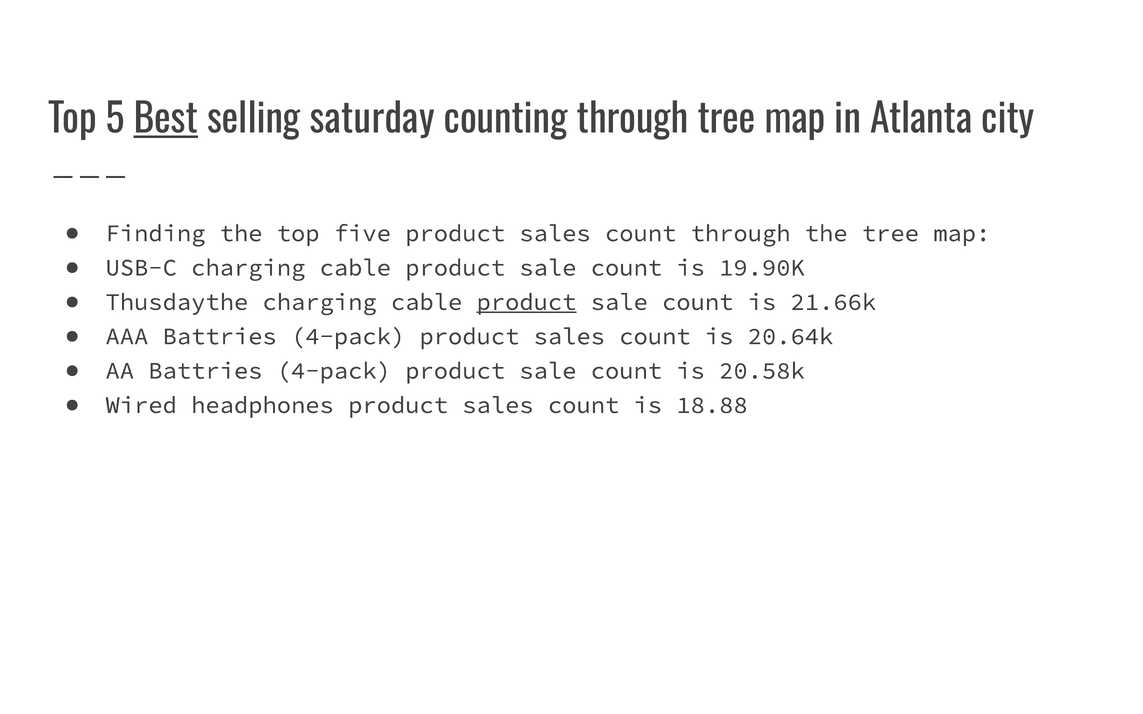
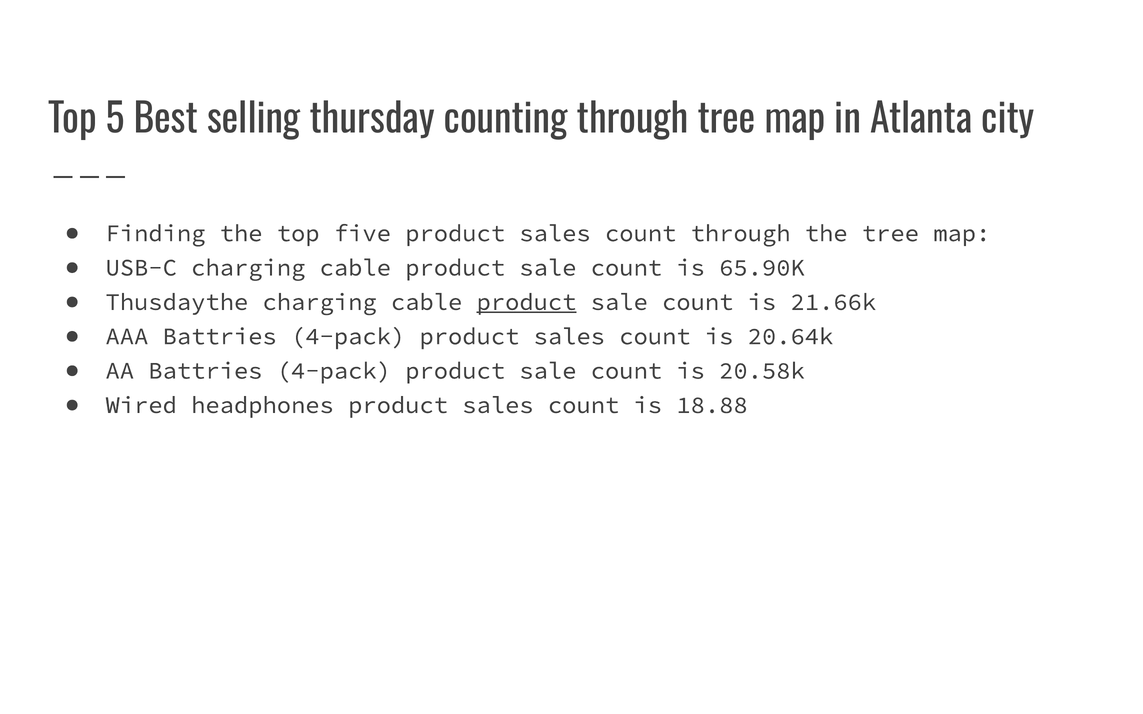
Best underline: present -> none
saturday: saturday -> thursday
19.90K: 19.90K -> 65.90K
